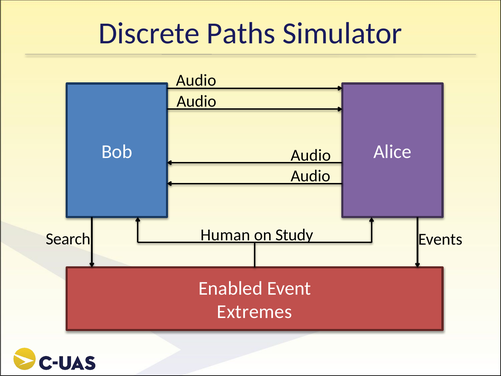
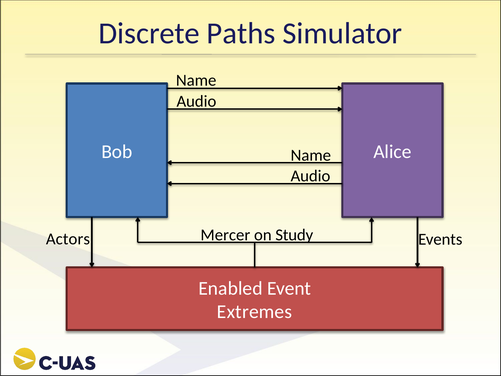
Audio at (196, 80): Audio -> Name
Audio at (311, 155): Audio -> Name
Human: Human -> Mercer
Search: Search -> Actors
